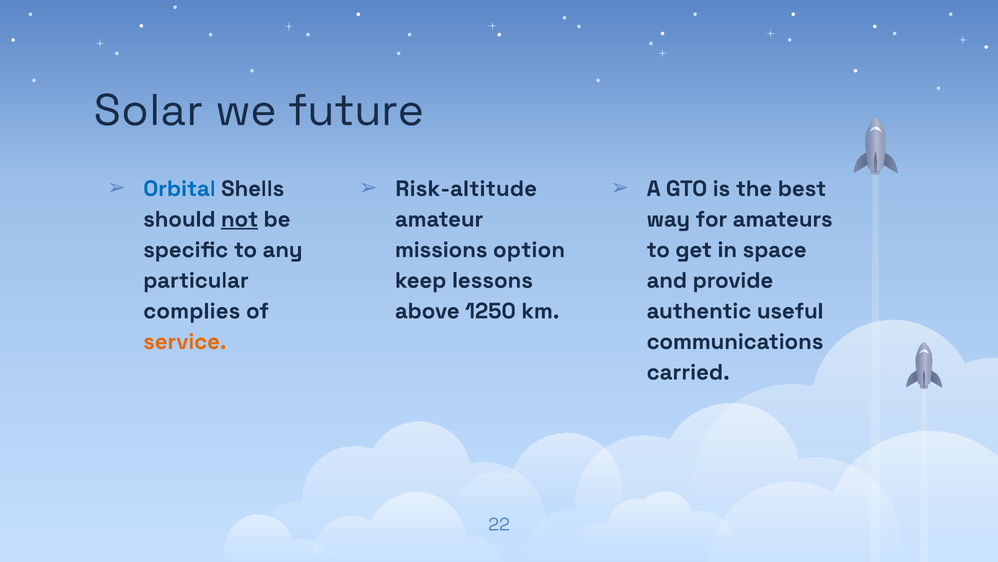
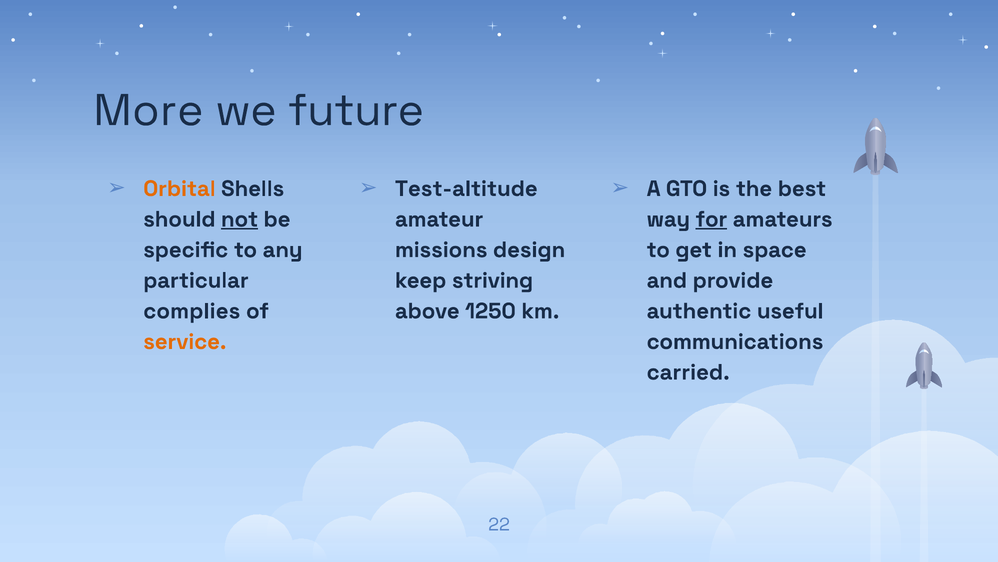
Solar: Solar -> More
Orbital colour: blue -> orange
Risk-altitude: Risk-altitude -> Test-altitude
for underline: none -> present
option: option -> design
lessons: lessons -> striving
